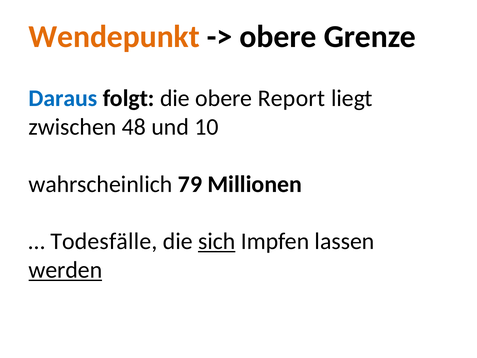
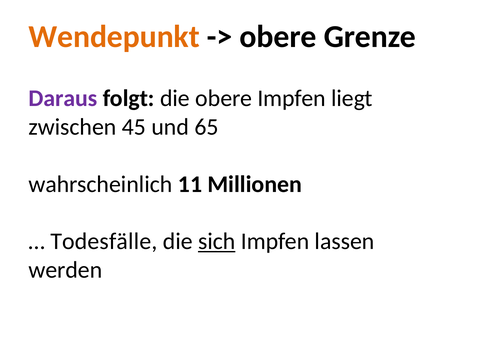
Daraus colour: blue -> purple
obere Report: Report -> Impfen
48: 48 -> 45
10: 10 -> 65
79: 79 -> 11
werden underline: present -> none
